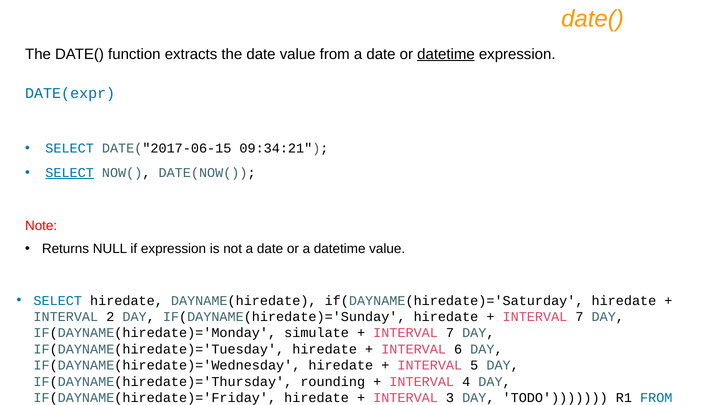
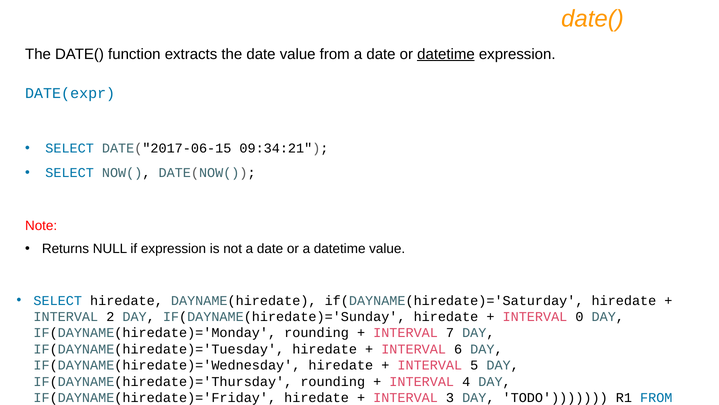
SELECT at (70, 173) underline: present -> none
7 at (579, 316): 7 -> 0
IF(DAYNAME(hiredate)='Monday simulate: simulate -> rounding
